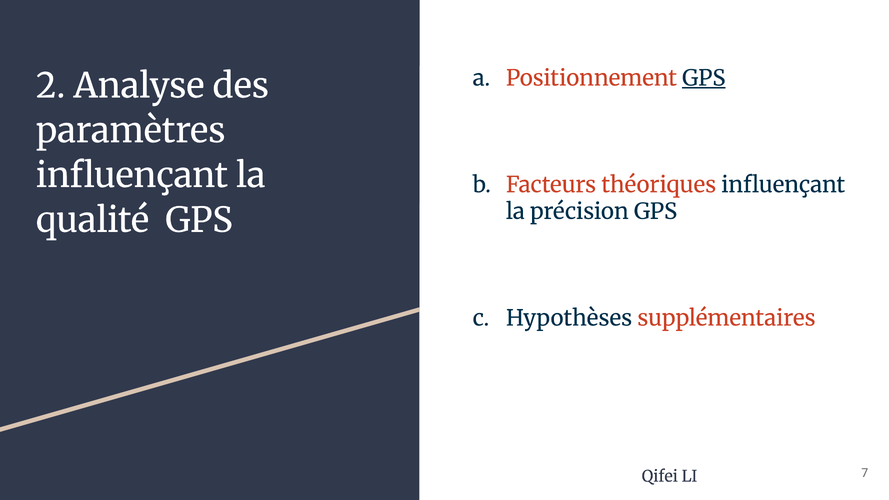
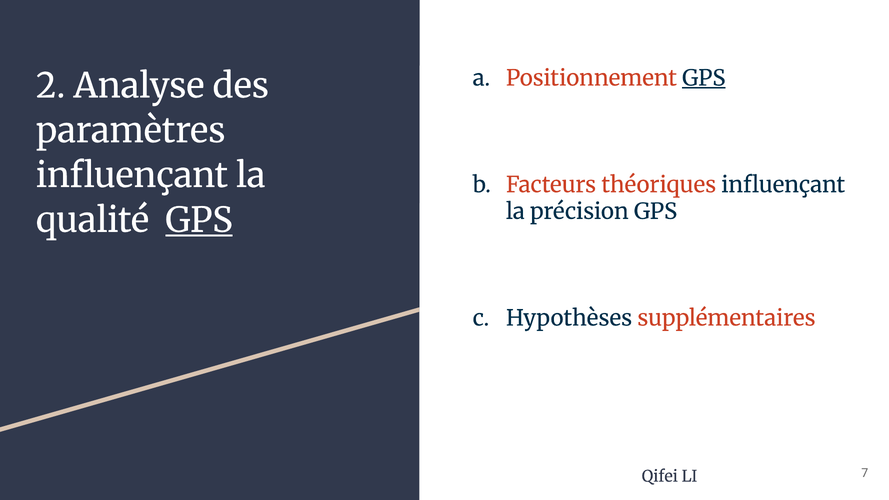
GPS at (199, 221) underline: none -> present
